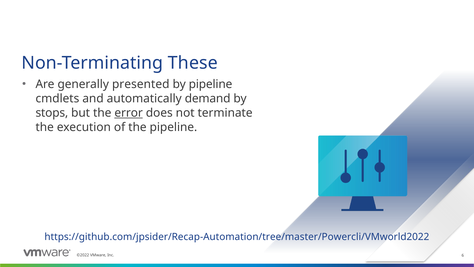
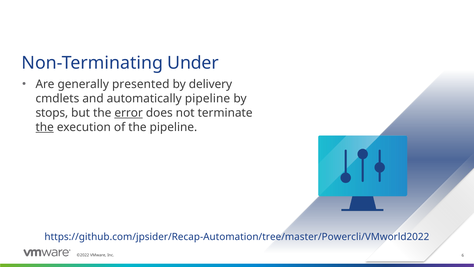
These: These -> Under
by pipeline: pipeline -> delivery
automatically demand: demand -> pipeline
the at (45, 127) underline: none -> present
